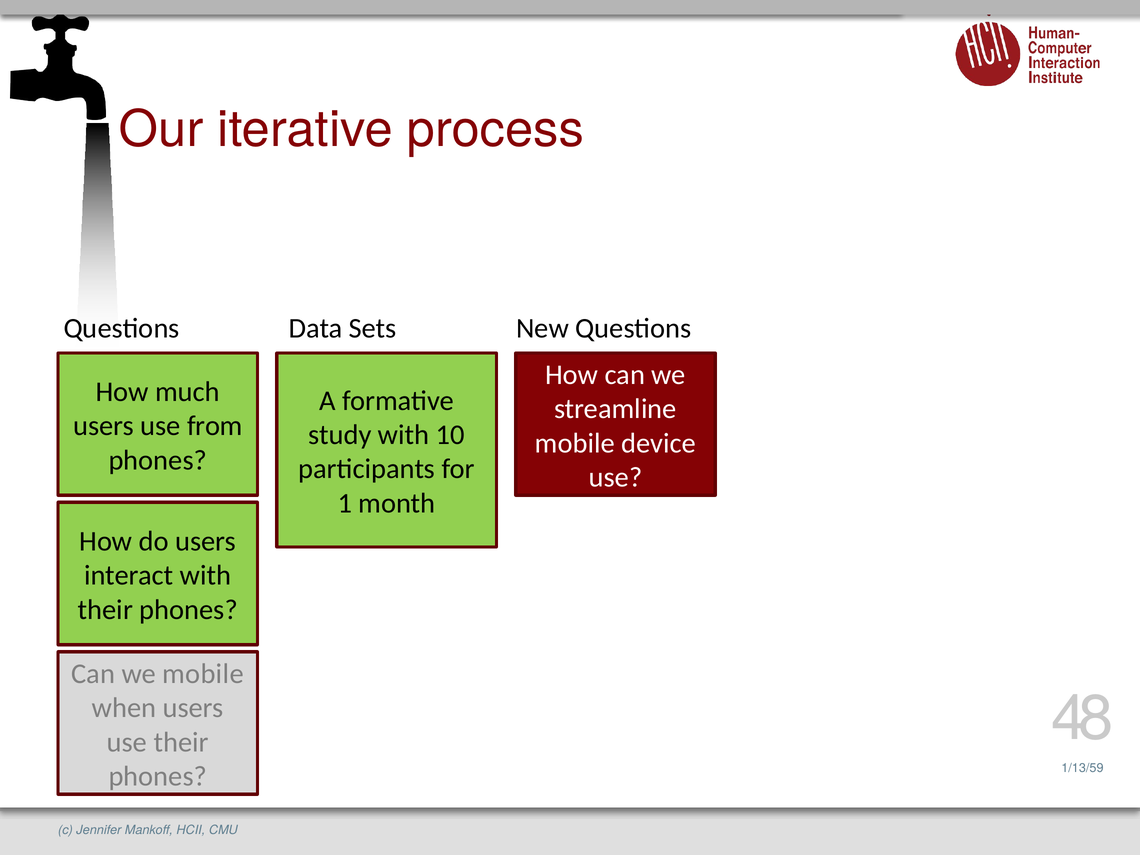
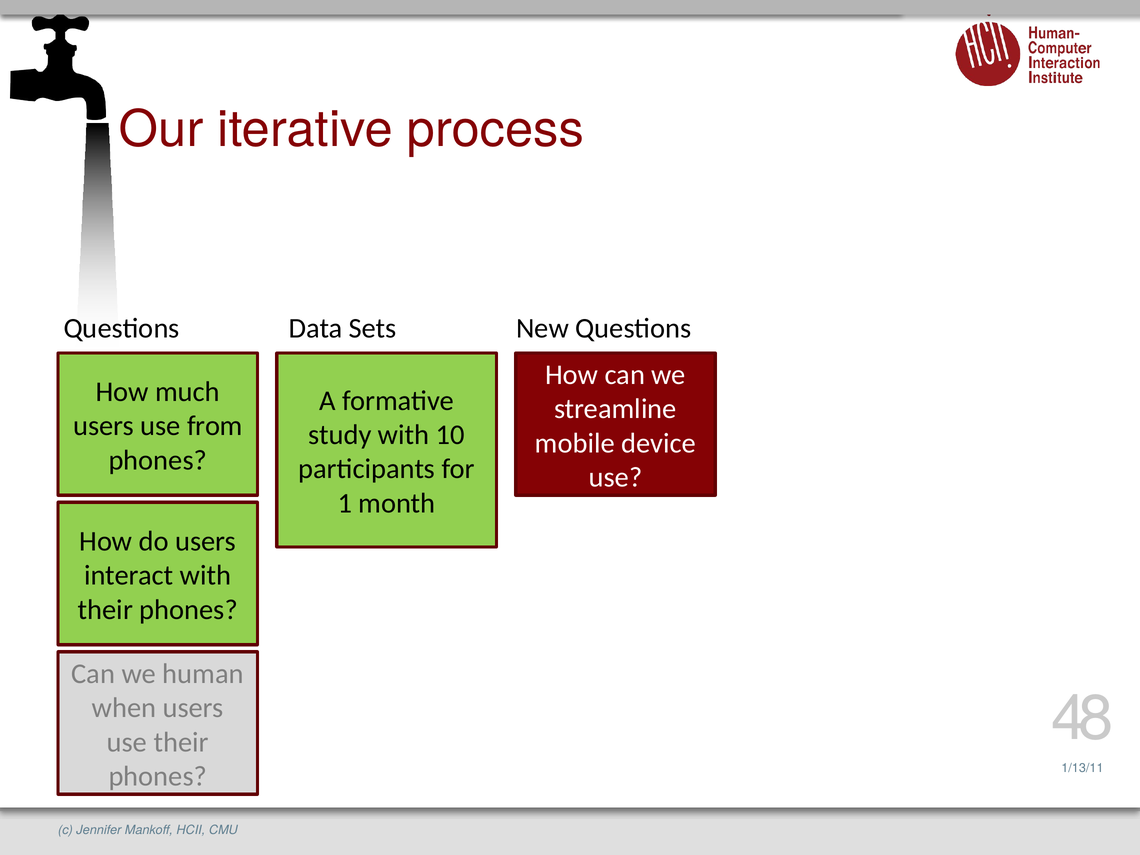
we mobile: mobile -> human
1/13/59: 1/13/59 -> 1/13/11
